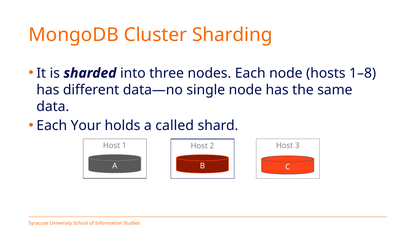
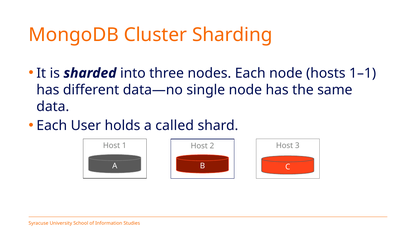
1–8: 1–8 -> 1–1
Your: Your -> User
